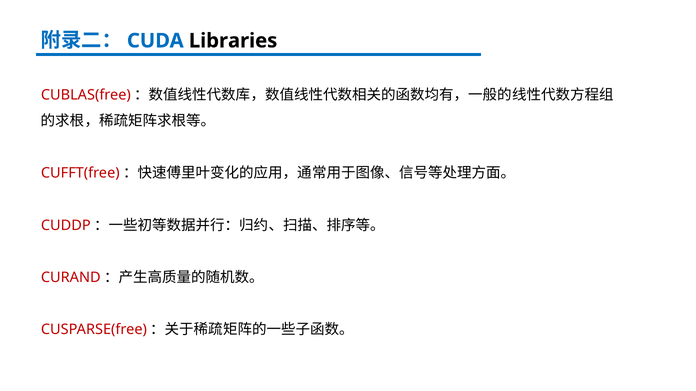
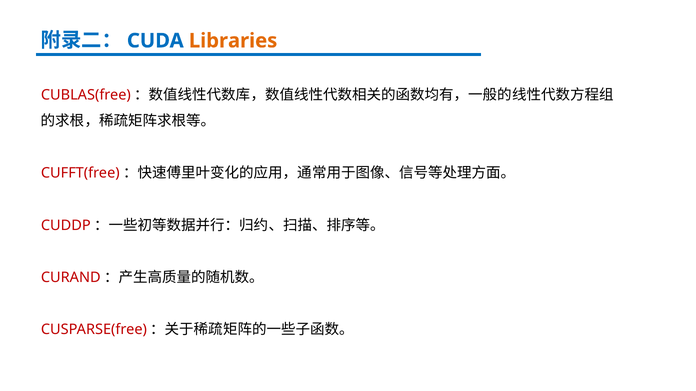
Libraries colour: black -> orange
